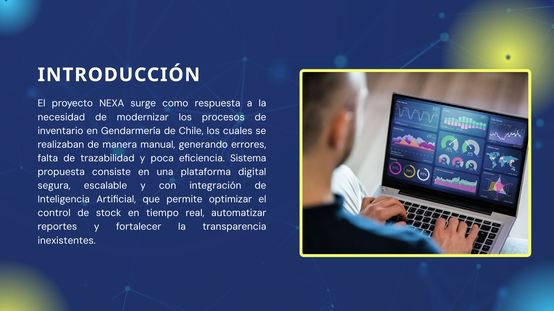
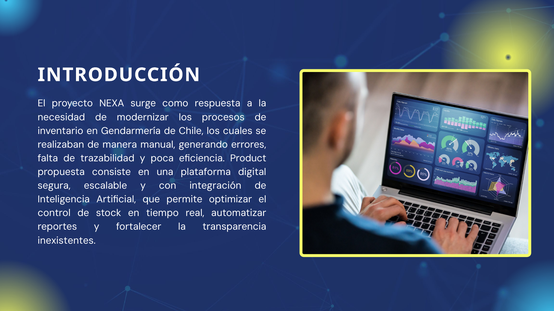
Sistema: Sistema -> Product
